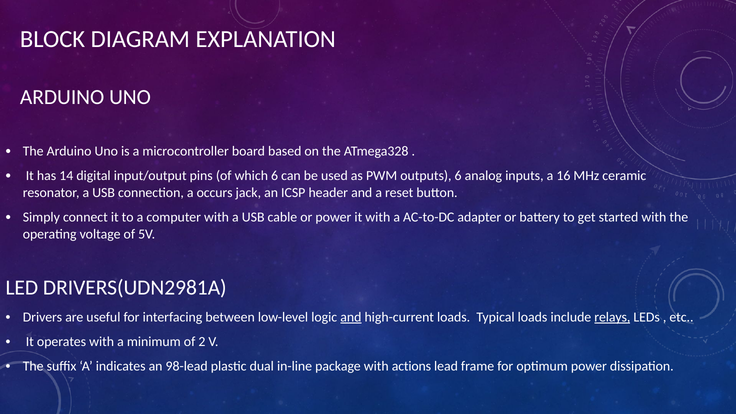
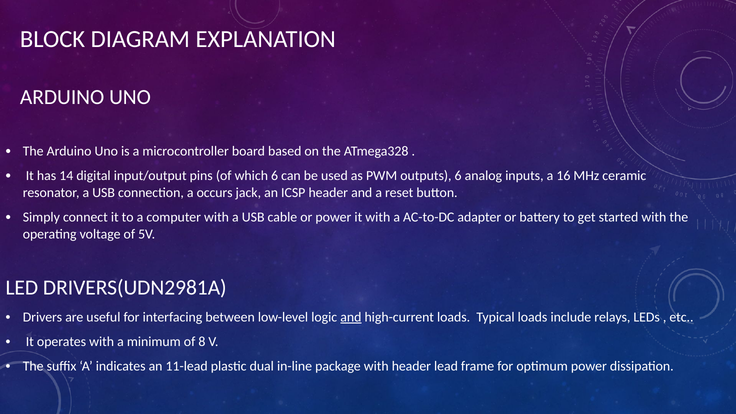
relays underline: present -> none
2: 2 -> 8
98-lead: 98-lead -> 11-lead
with actions: actions -> header
